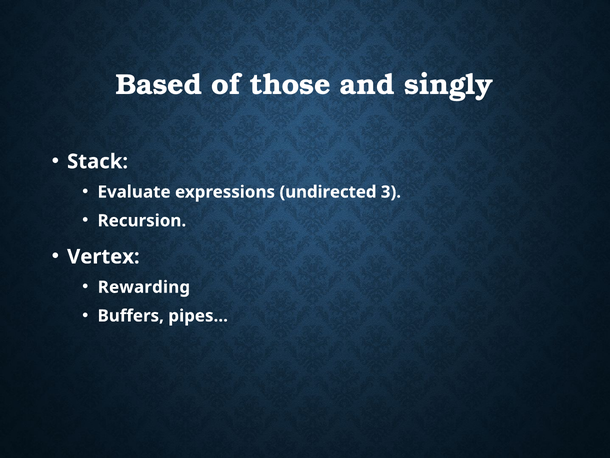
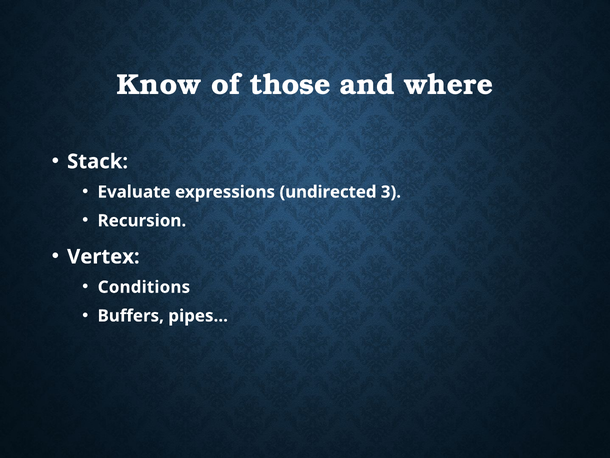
Based: Based -> Know
singly: singly -> where
Rewarding: Rewarding -> Conditions
